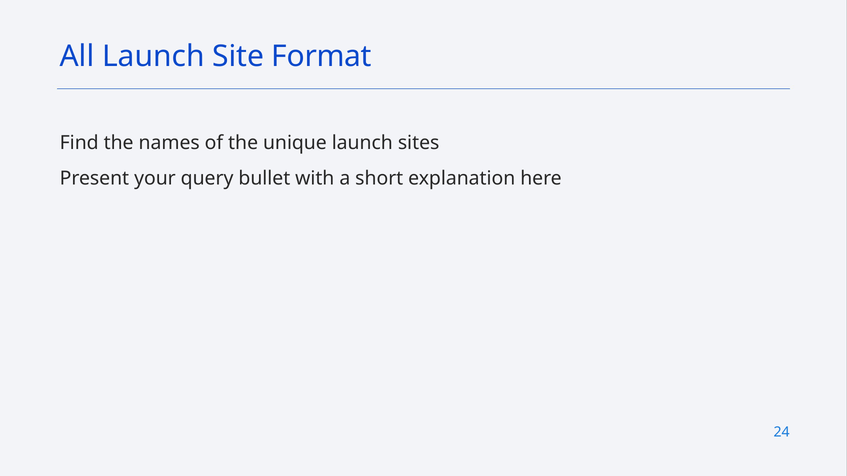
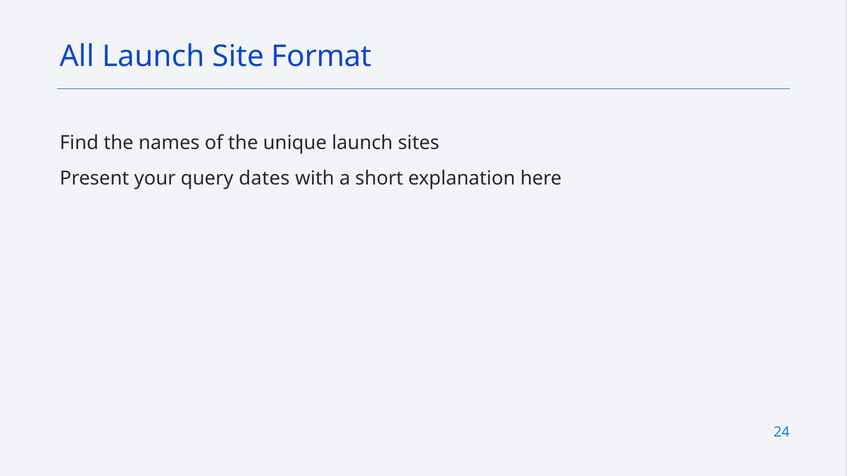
bullet: bullet -> dates
